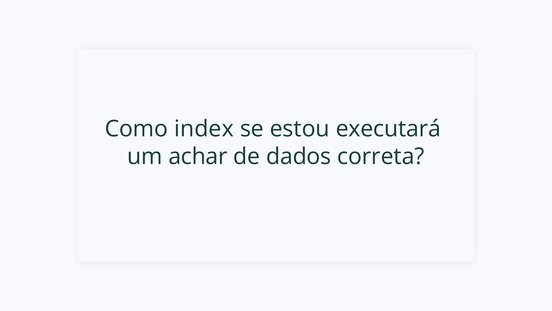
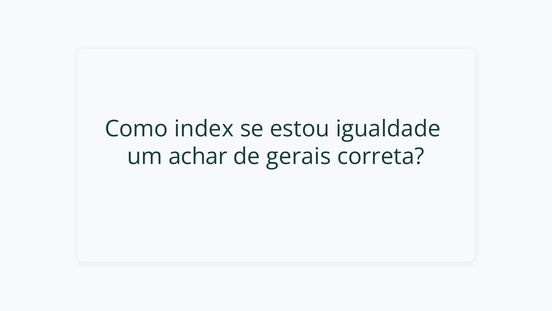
executará: executará -> igualdade
dados: dados -> gerais
